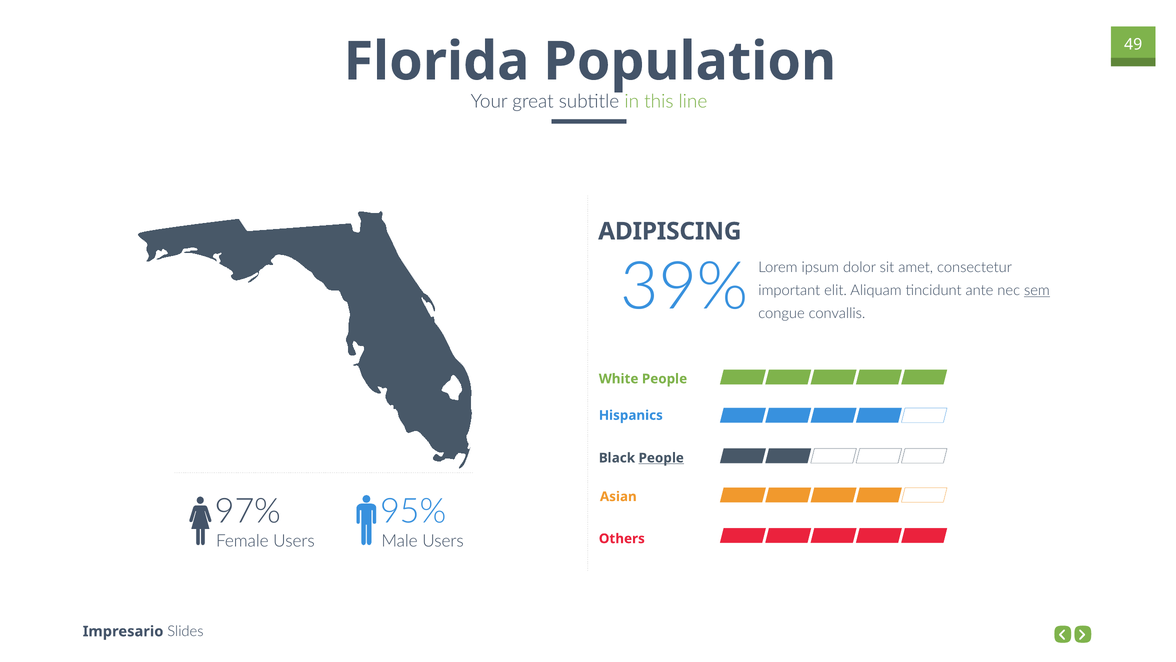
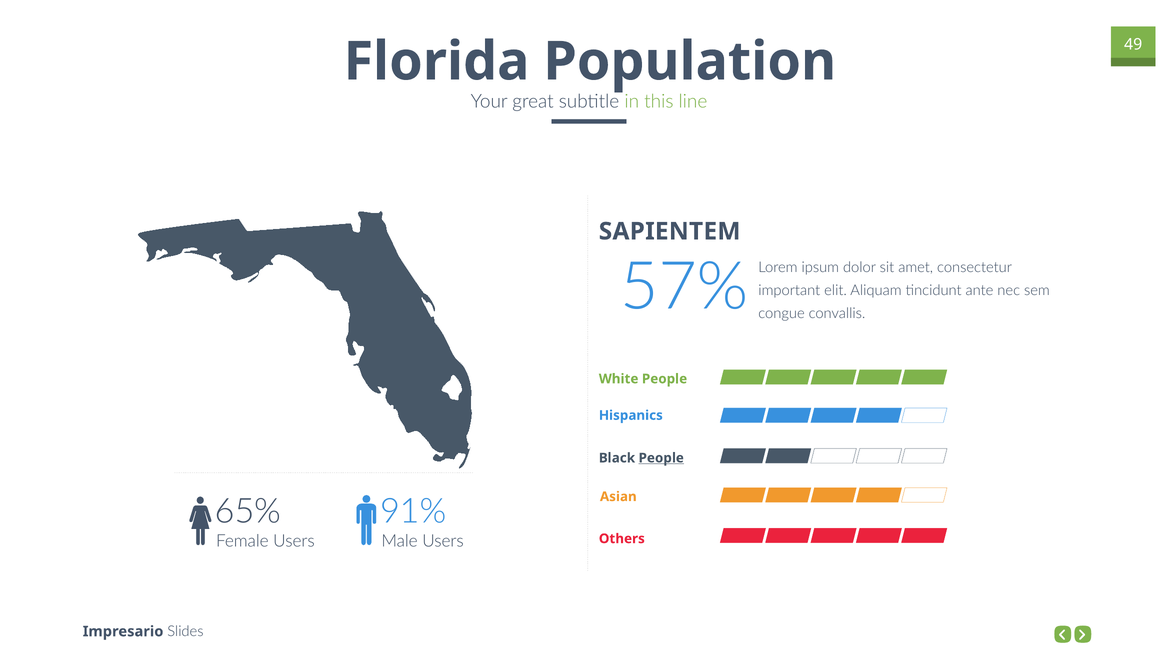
ADIPISCING: ADIPISCING -> SAPIENTEM
39%: 39% -> 57%
sem underline: present -> none
97%: 97% -> 65%
95%: 95% -> 91%
